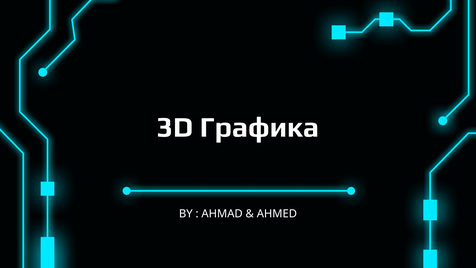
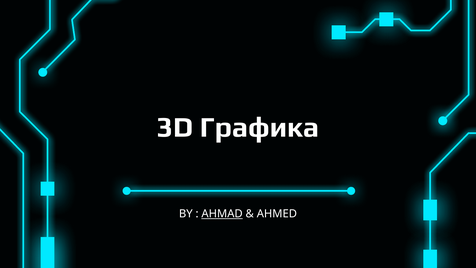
AHMAD underline: none -> present
